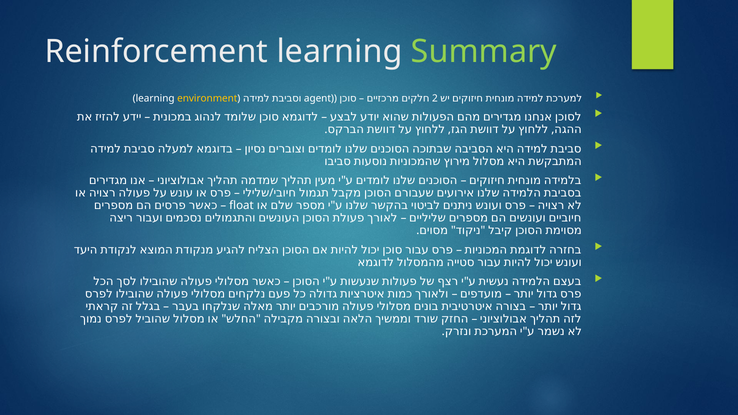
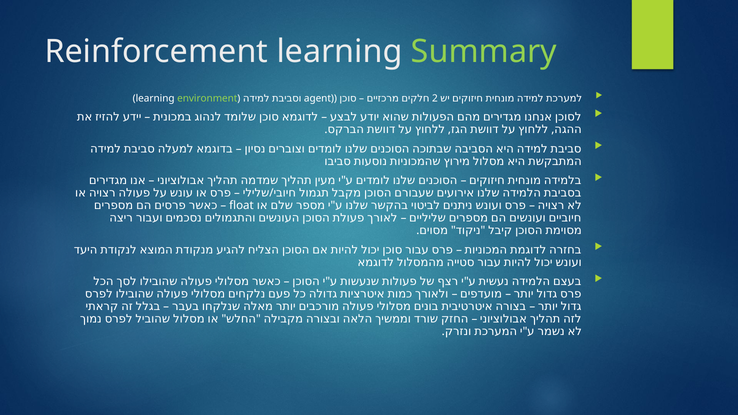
environment colour: yellow -> light green
